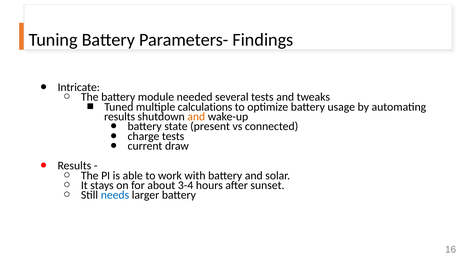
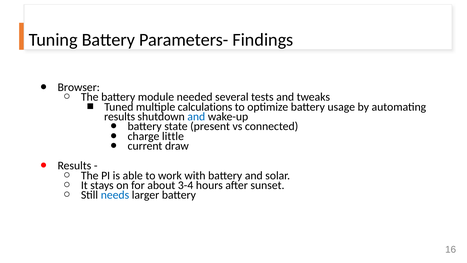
Intricate: Intricate -> Browser
and at (196, 117) colour: orange -> blue
charge tests: tests -> little
